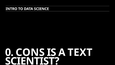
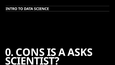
TEXT: TEXT -> ASKS
